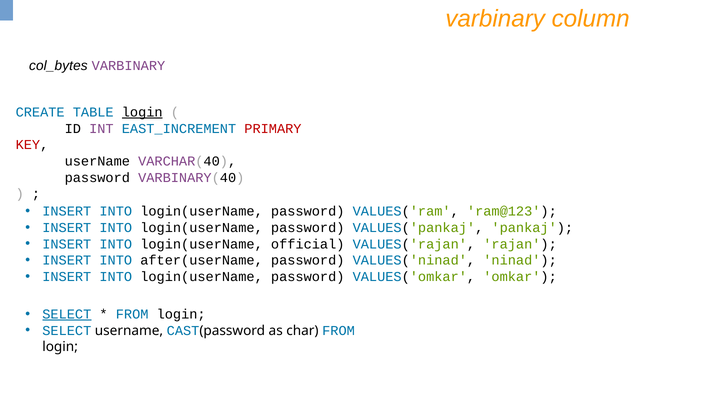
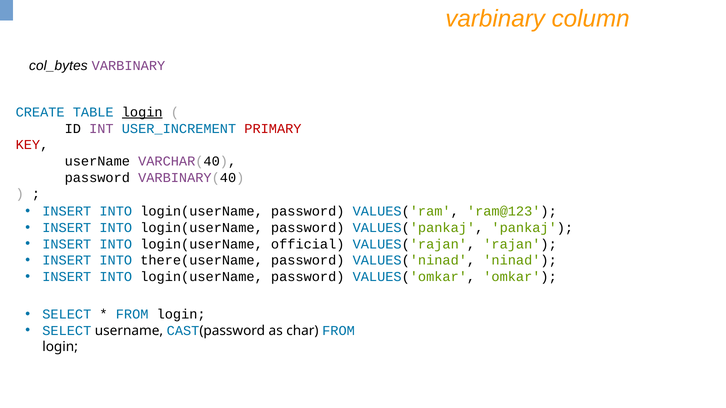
EAST_INCREMENT: EAST_INCREMENT -> USER_INCREMENT
after(userName: after(userName -> there(userName
SELECT at (67, 315) underline: present -> none
